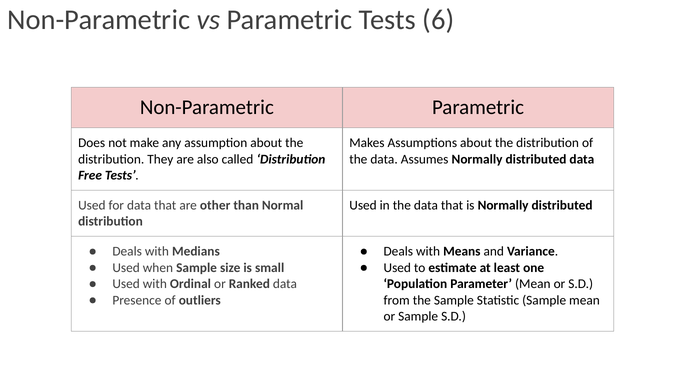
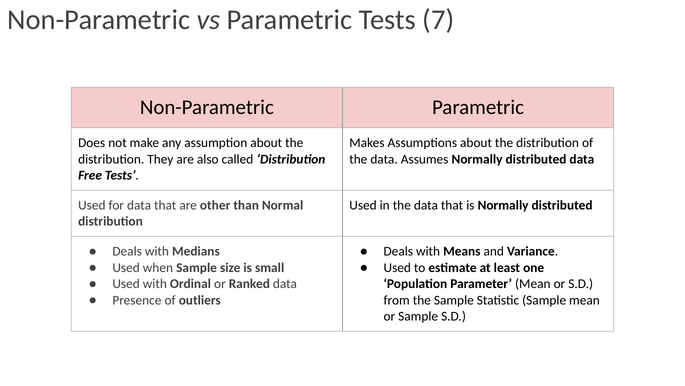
6: 6 -> 7
